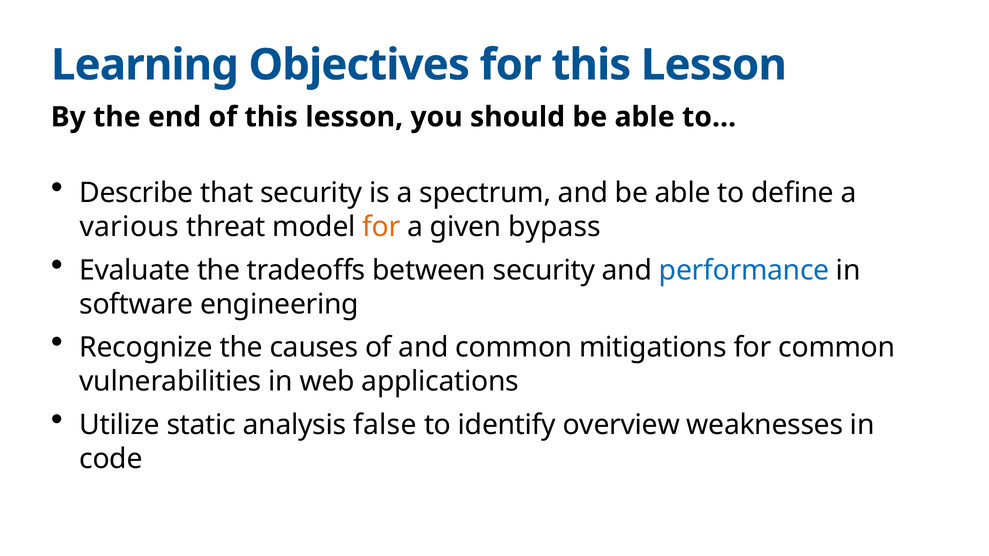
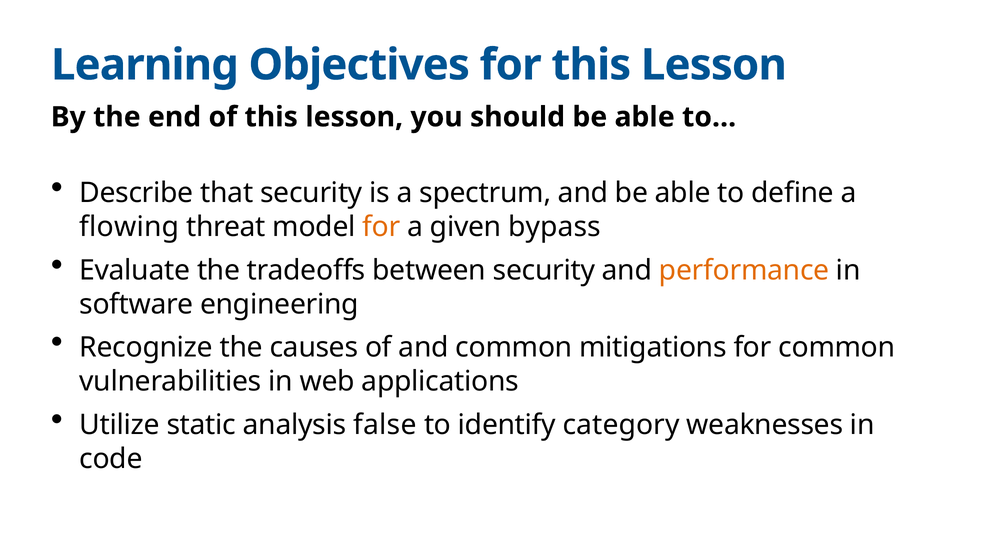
various: various -> flowing
performance colour: blue -> orange
overview: overview -> category
